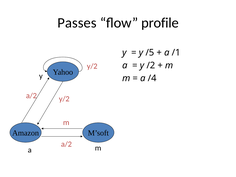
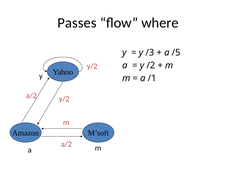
profile: profile -> where
/5: /5 -> /3
/1: /1 -> /5
/4: /4 -> /1
